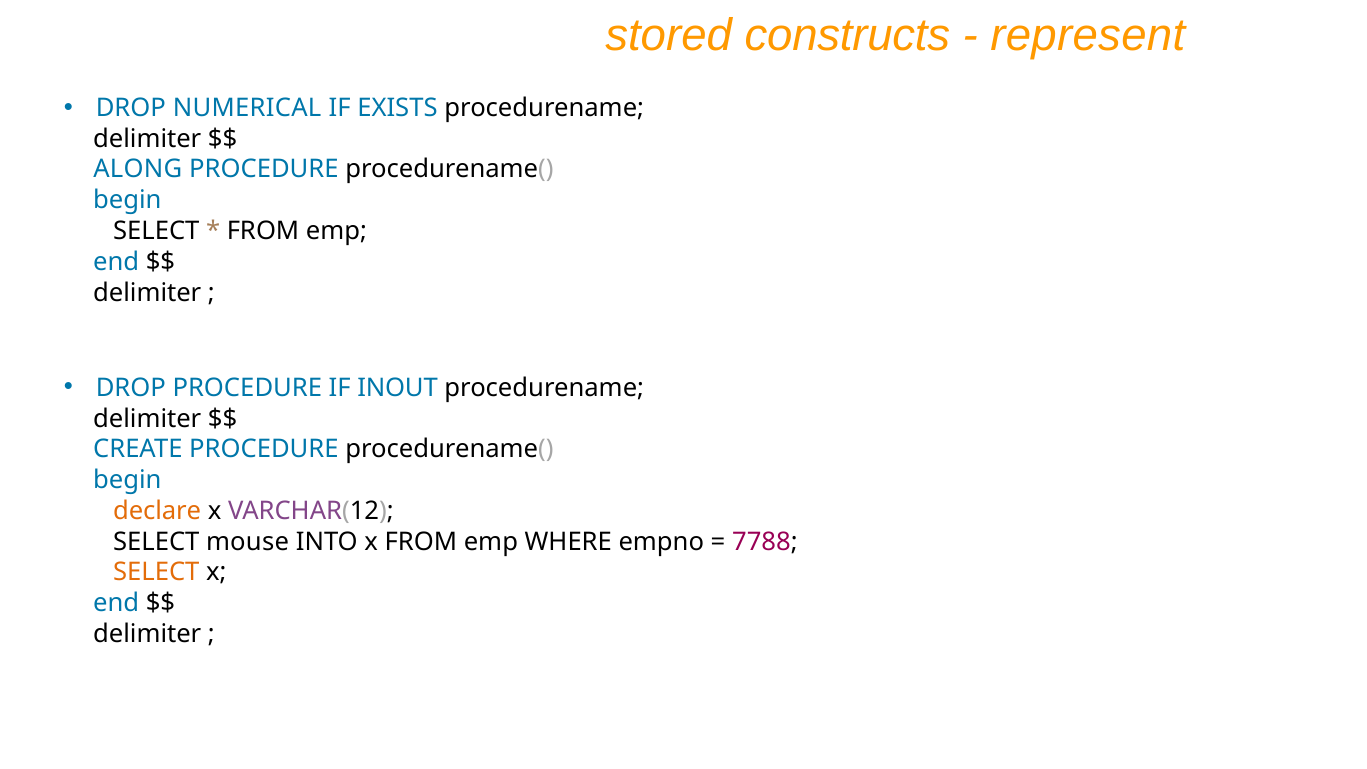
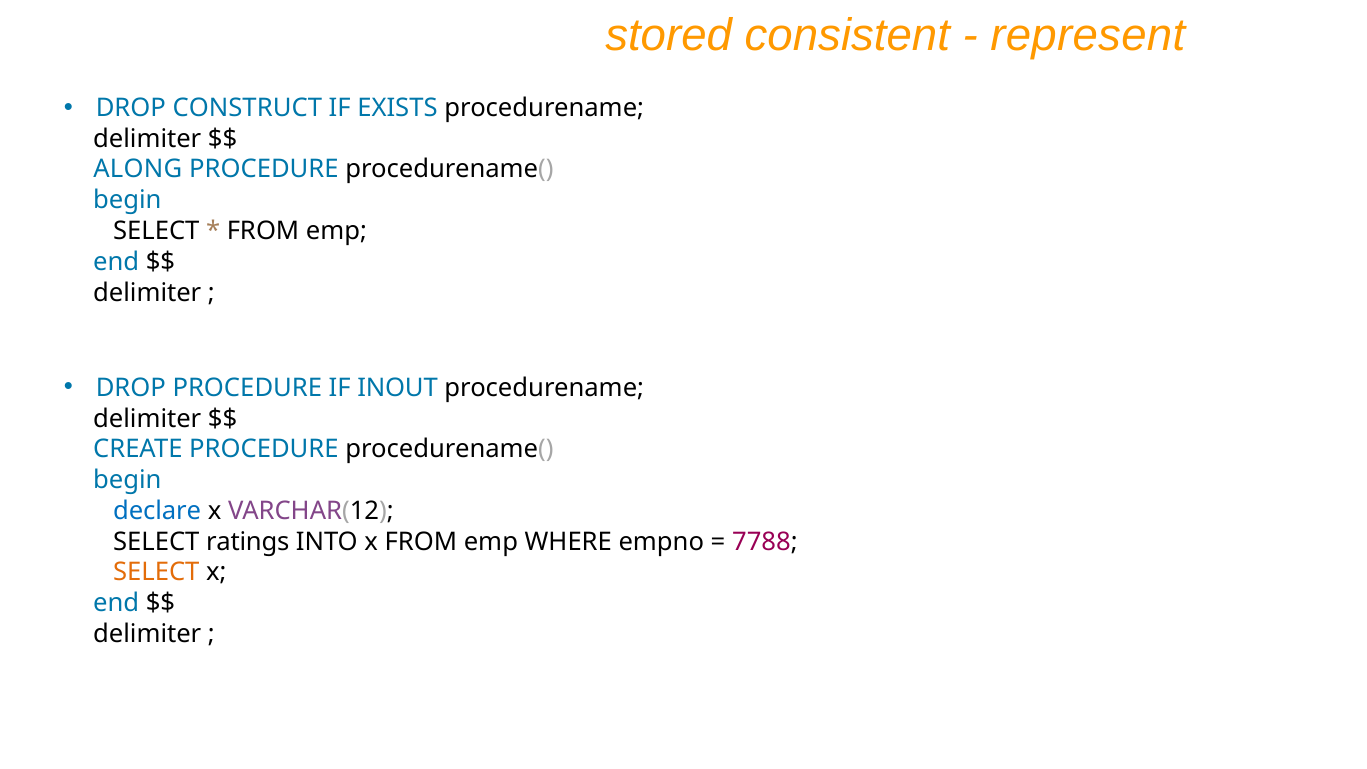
constructs: constructs -> consistent
NUMERICAL: NUMERICAL -> CONSTRUCT
declare colour: orange -> blue
mouse: mouse -> ratings
